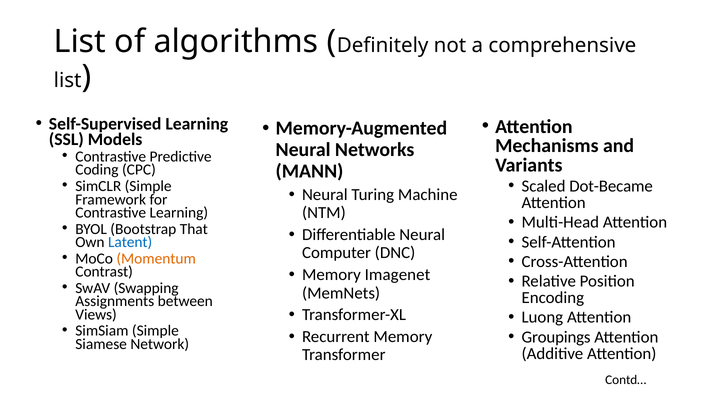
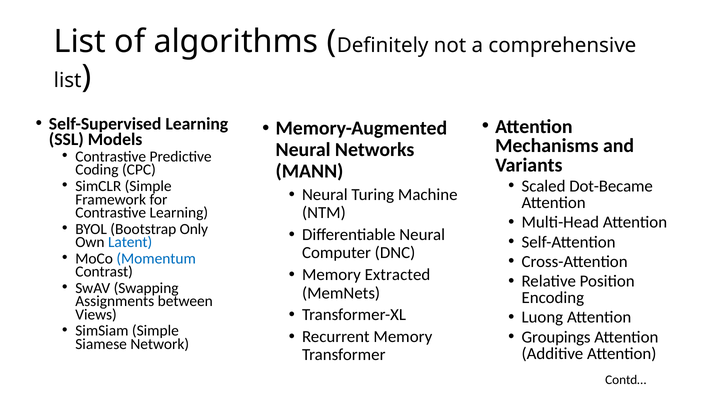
That: That -> Only
Momentum colour: orange -> blue
Imagenet: Imagenet -> Extracted
